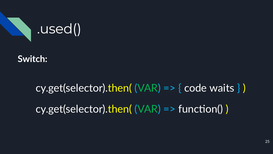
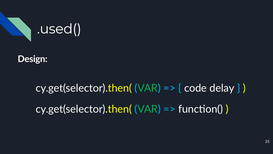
Switch: Switch -> Design
waits: waits -> delay
